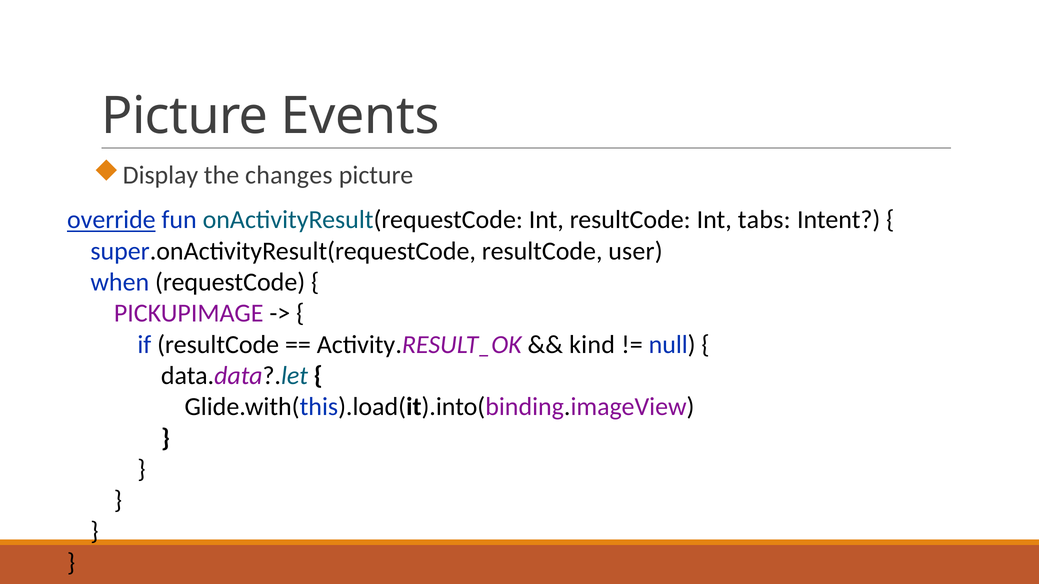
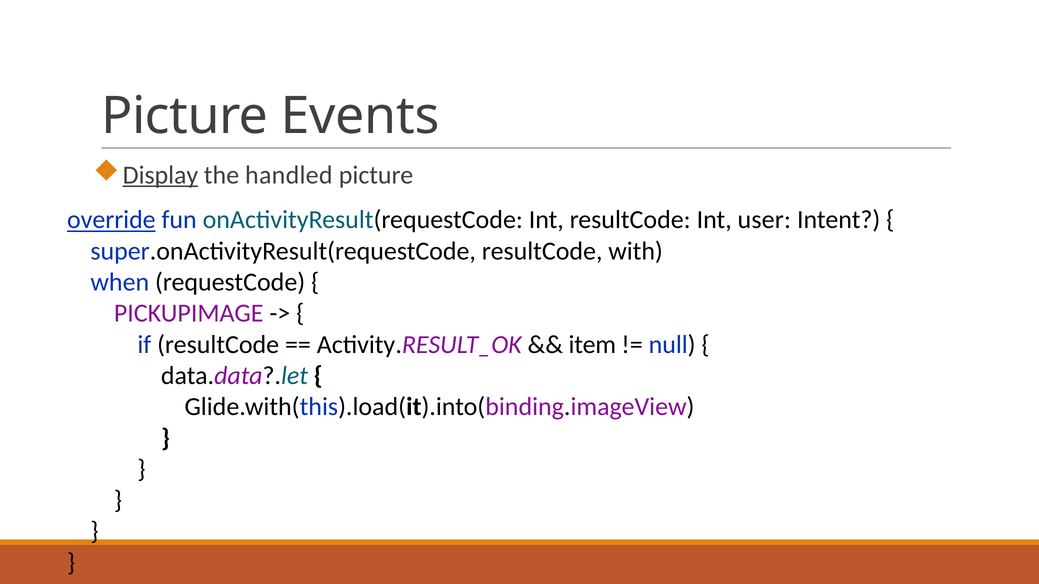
Display underline: none -> present
changes: changes -> handled
tabs: tabs -> user
user: user -> with
kind: kind -> item
